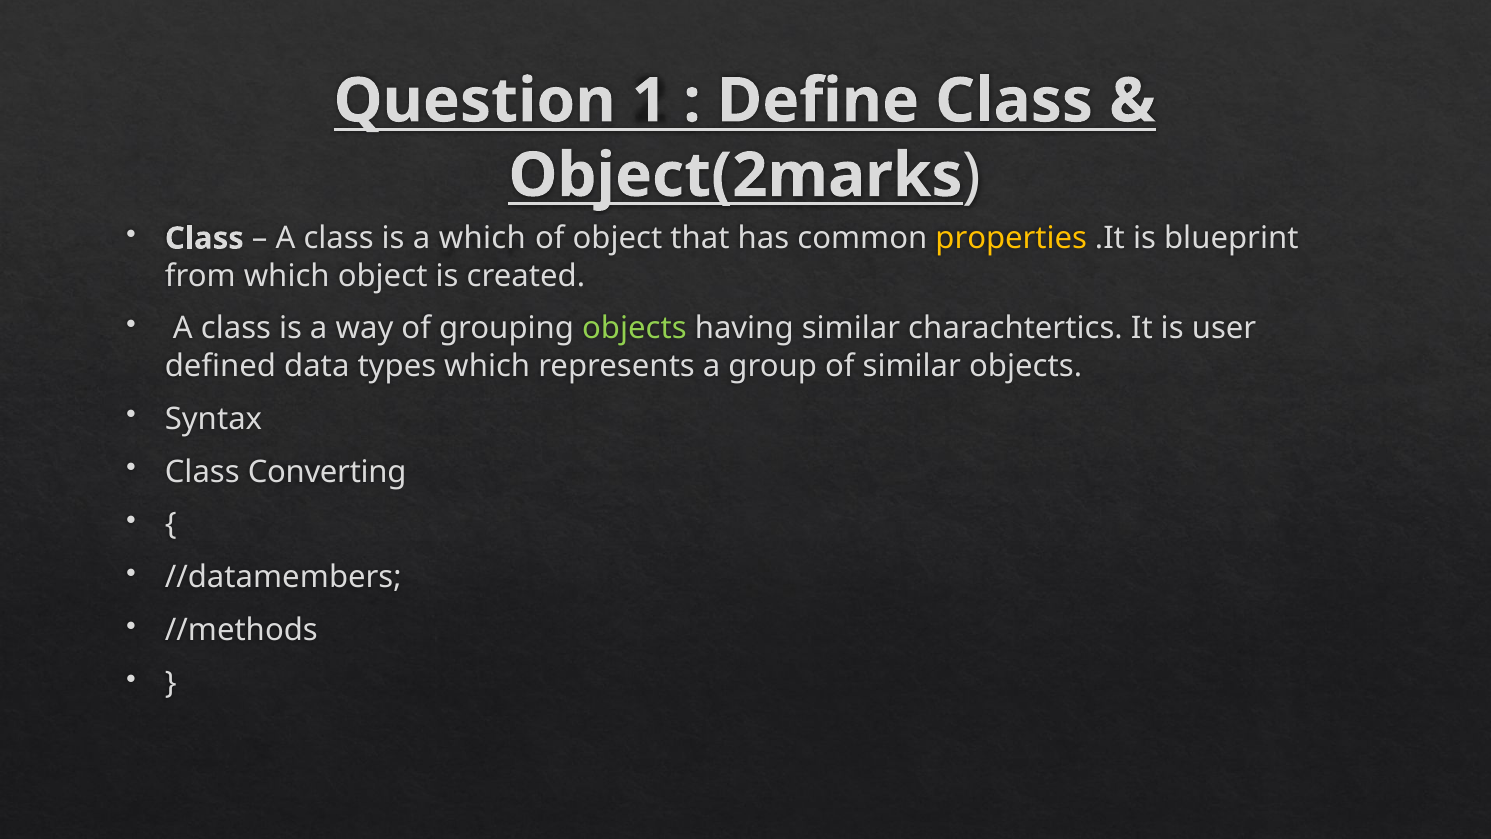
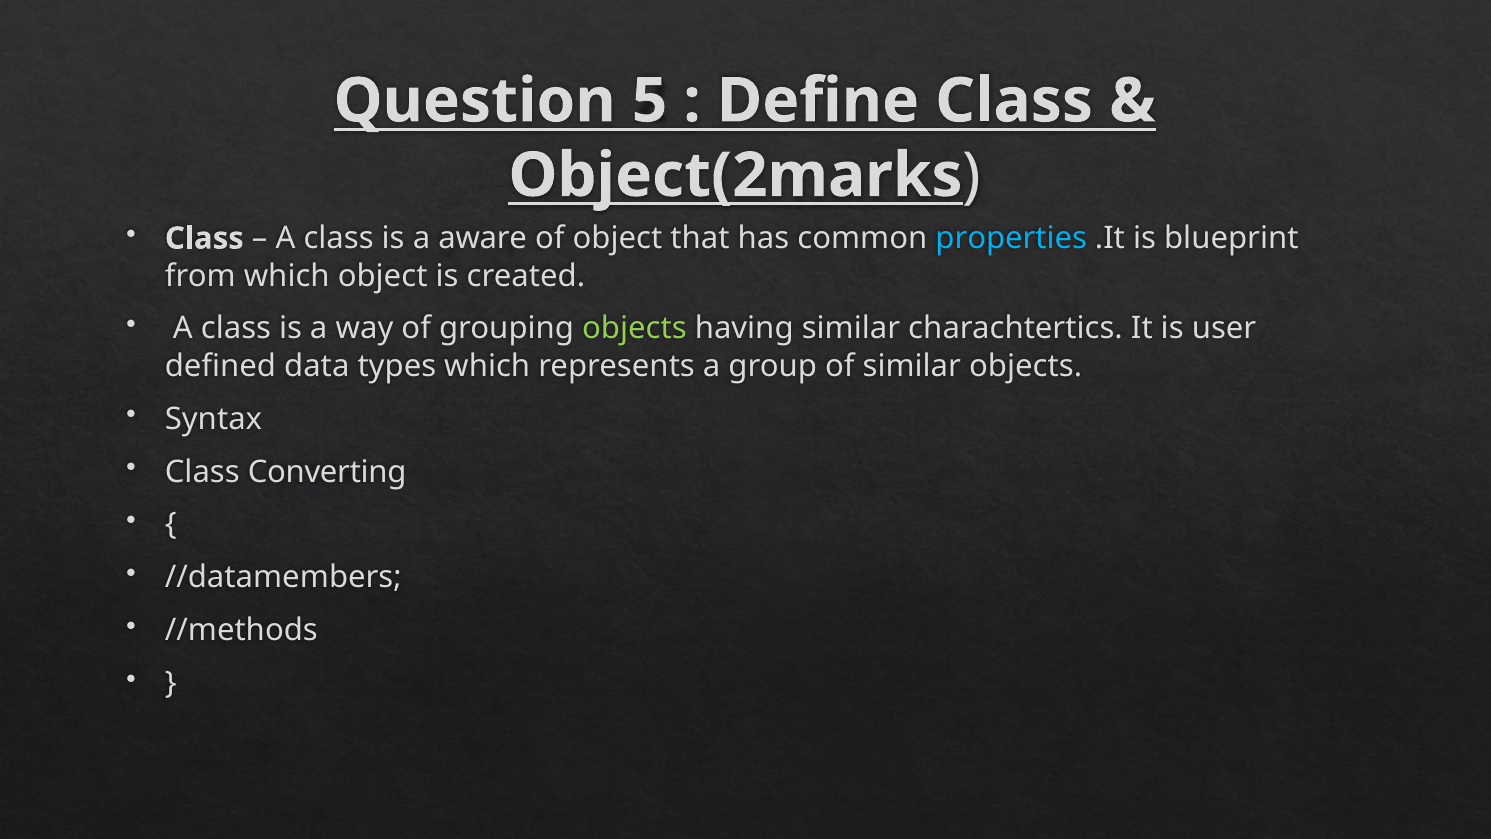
1: 1 -> 5
a which: which -> aware
properties colour: yellow -> light blue
